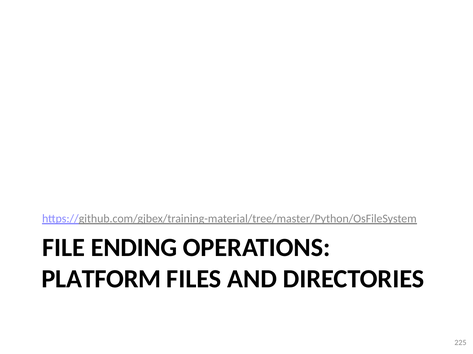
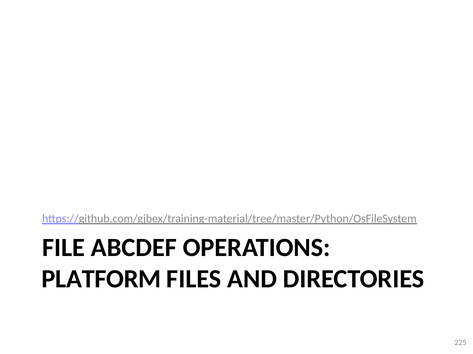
ENDING: ENDING -> ABCDEF
